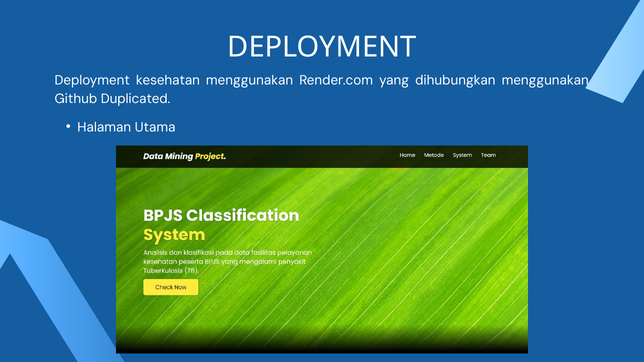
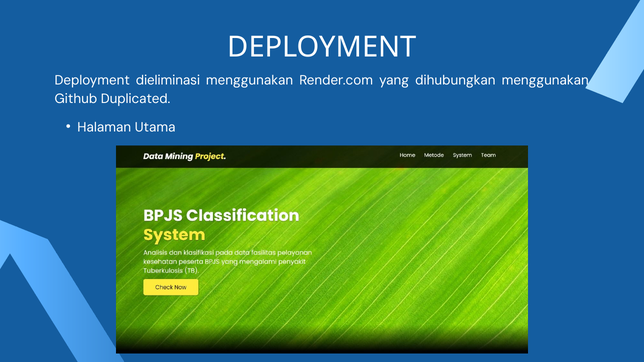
kesehatan: kesehatan -> dieliminasi
